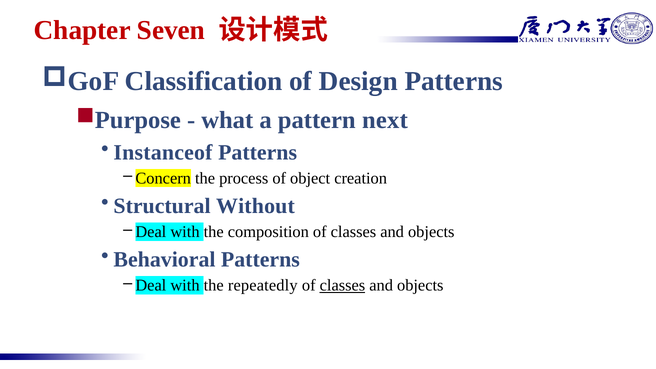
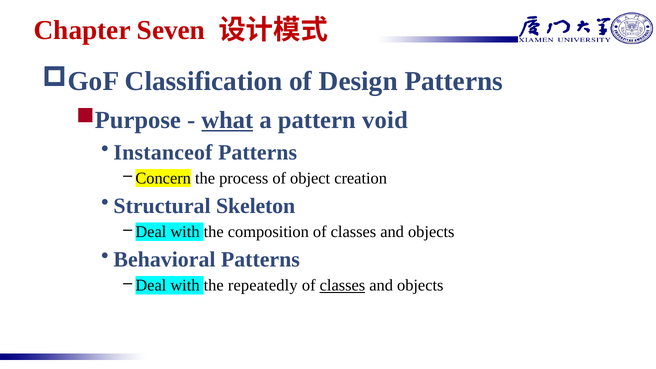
what underline: none -> present
next: next -> void
Without: Without -> Skeleton
